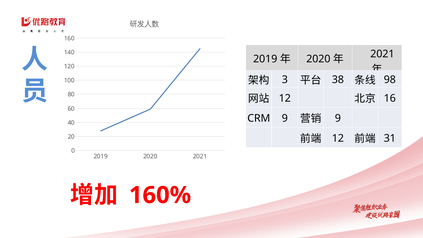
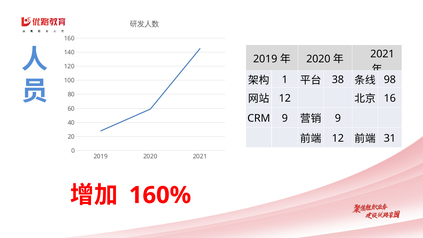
3: 3 -> 1
